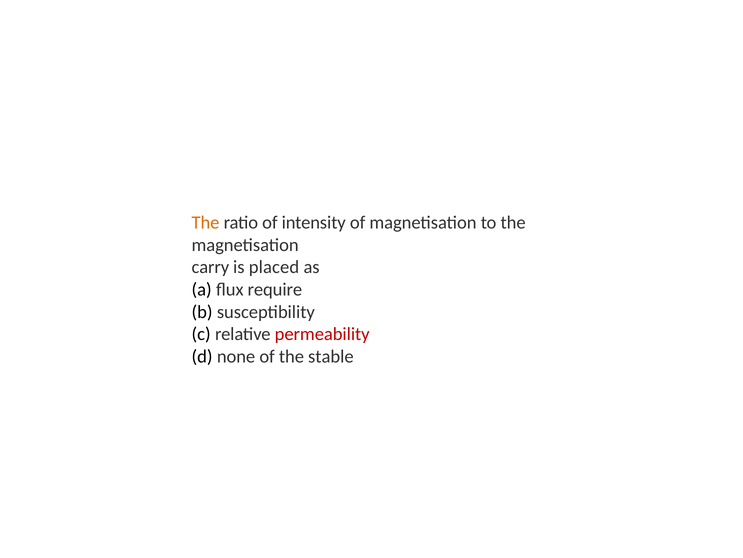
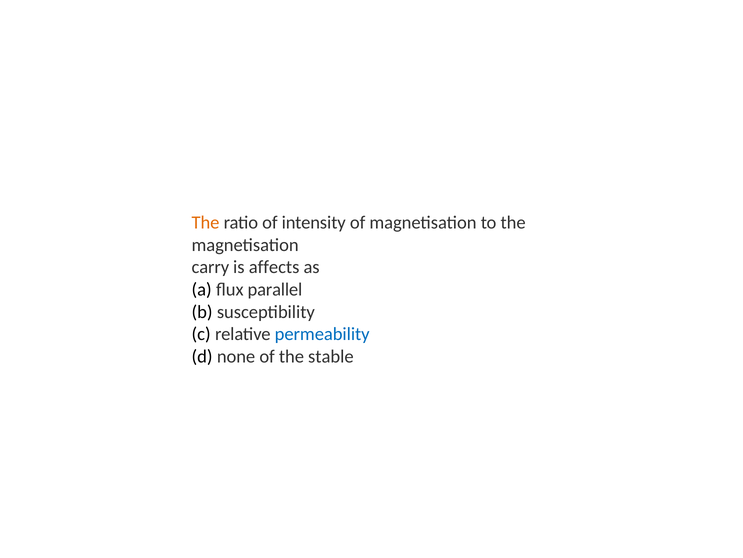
placed: placed -> affects
require: require -> parallel
permeability colour: red -> blue
